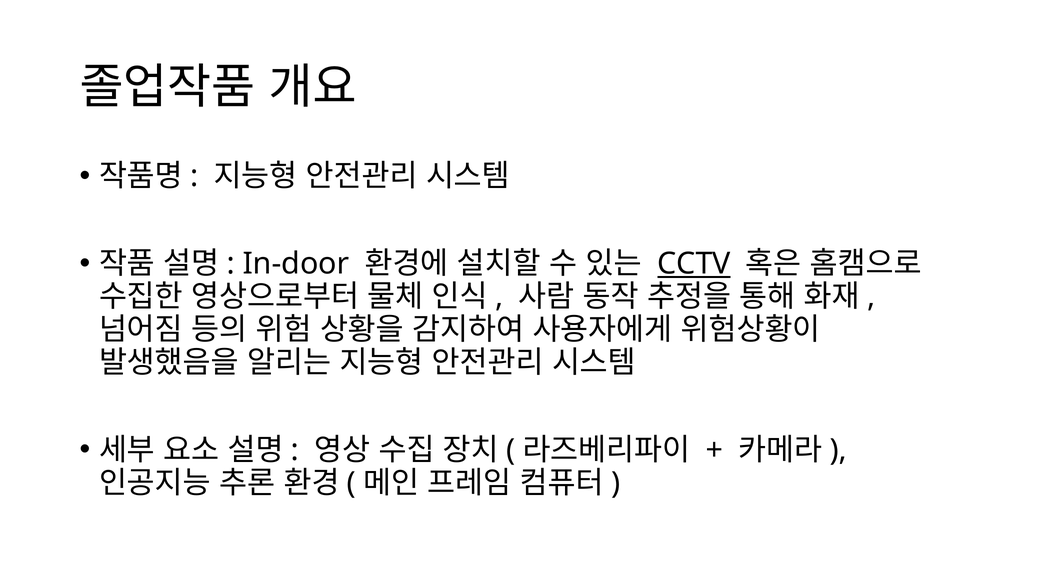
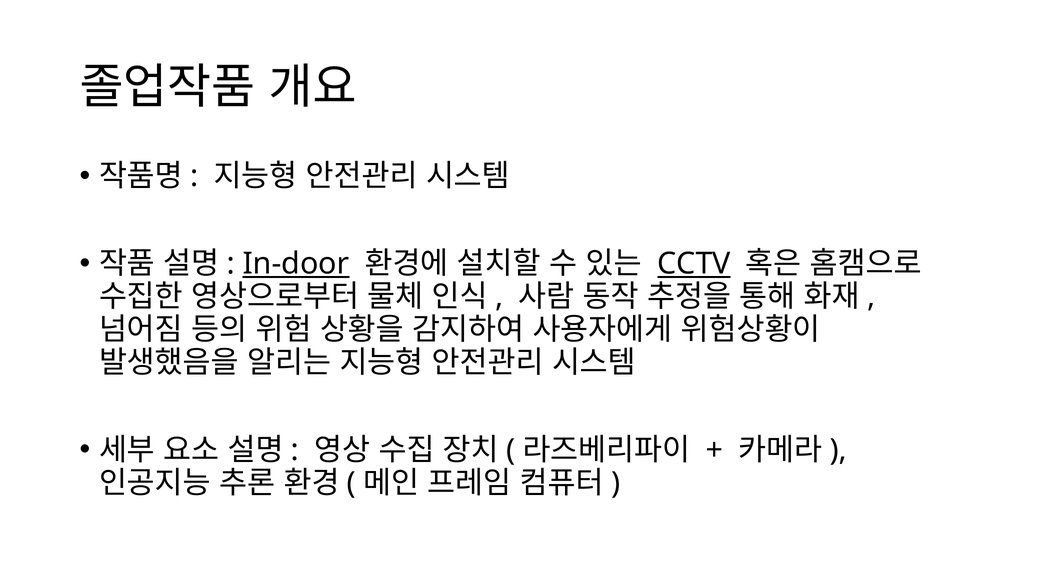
In-door underline: none -> present
